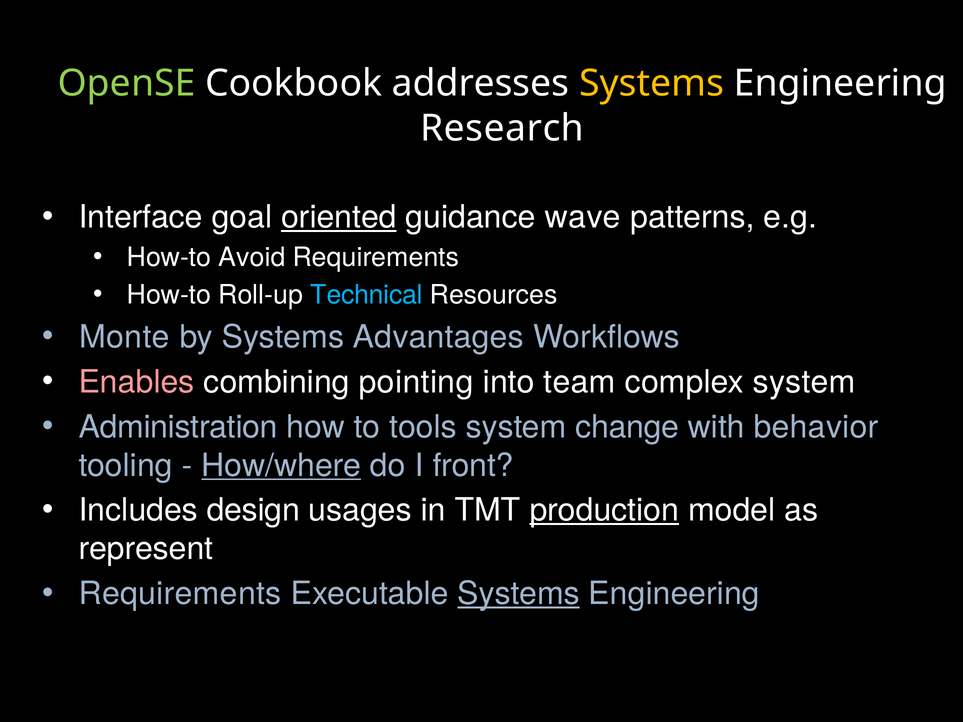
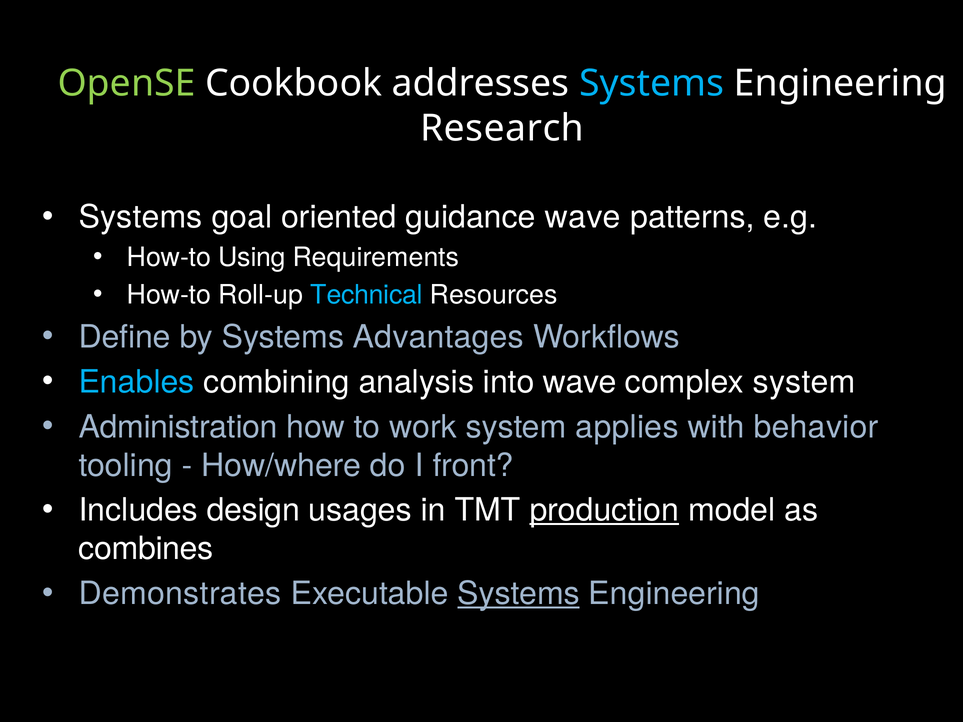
Systems at (652, 83) colour: yellow -> light blue
Interface at (141, 217): Interface -> Systems
oriented underline: present -> none
Avoid: Avoid -> Using
Monte: Monte -> Define
Enables colour: pink -> light blue
pointing: pointing -> analysis
into team: team -> wave
tools: tools -> work
change: change -> applies
How/where underline: present -> none
represent: represent -> combines
Requirements at (180, 594): Requirements -> Demonstrates
